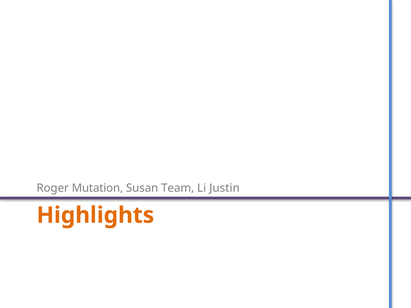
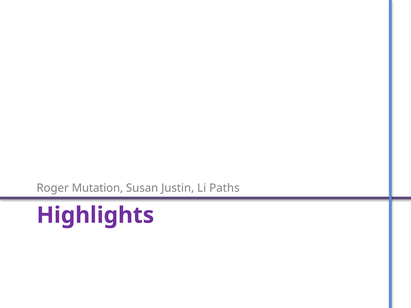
Team: Team -> Justin
Justin: Justin -> Paths
Highlights colour: orange -> purple
